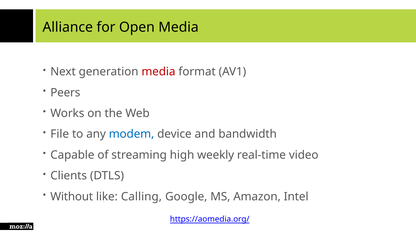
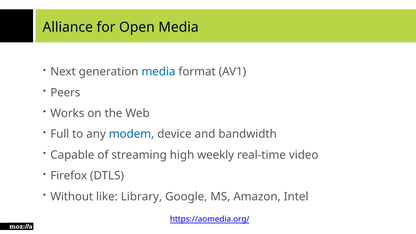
media at (158, 72) colour: red -> blue
File: File -> Full
Clients: Clients -> Firefox
Calling: Calling -> Library
